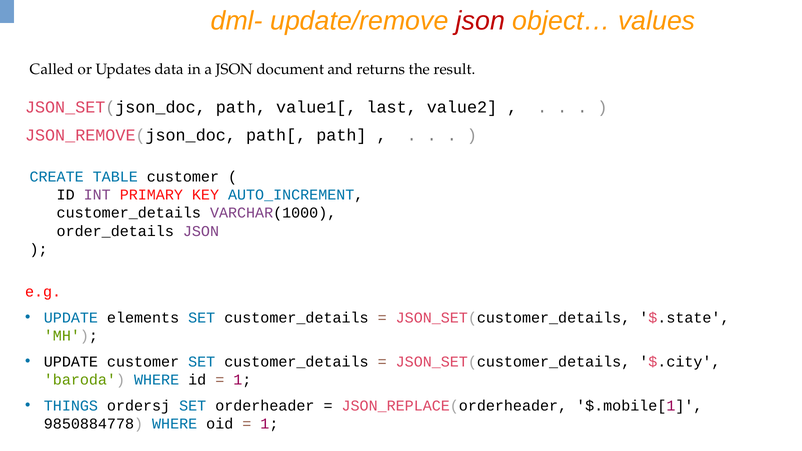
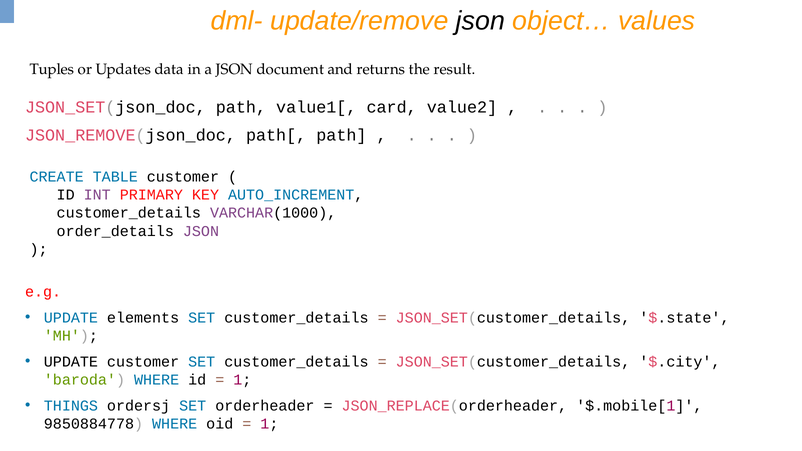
json at (481, 21) colour: red -> black
Called: Called -> Tuples
last: last -> card
